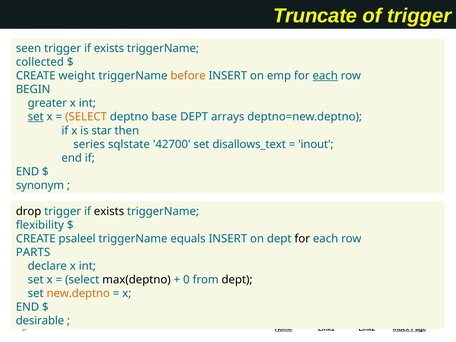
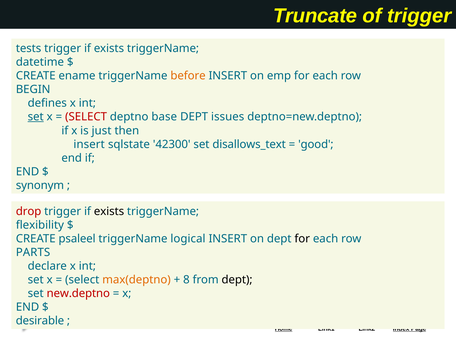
seen: seen -> tests
collected: collected -> datetime
weight: weight -> ename
each at (325, 76) underline: present -> none
greater: greater -> defines
SELECT at (86, 117) colour: orange -> red
arrays: arrays -> issues
star: star -> just
series at (89, 144): series -> insert
42700: 42700 -> 42300
inout: inout -> good
drop colour: black -> red
equals: equals -> logical
max(deptno colour: black -> orange
0: 0 -> 8
new.deptno colour: orange -> red
